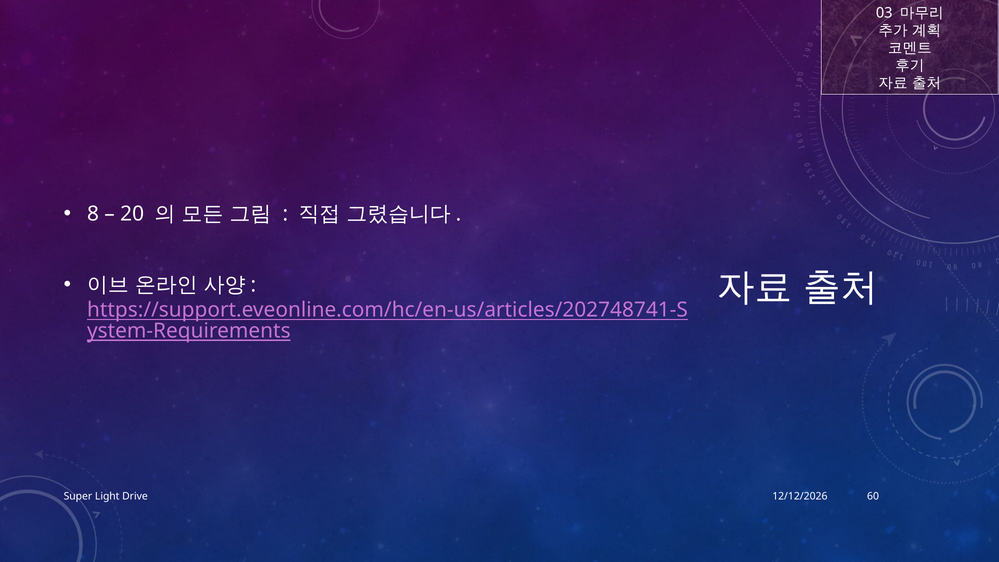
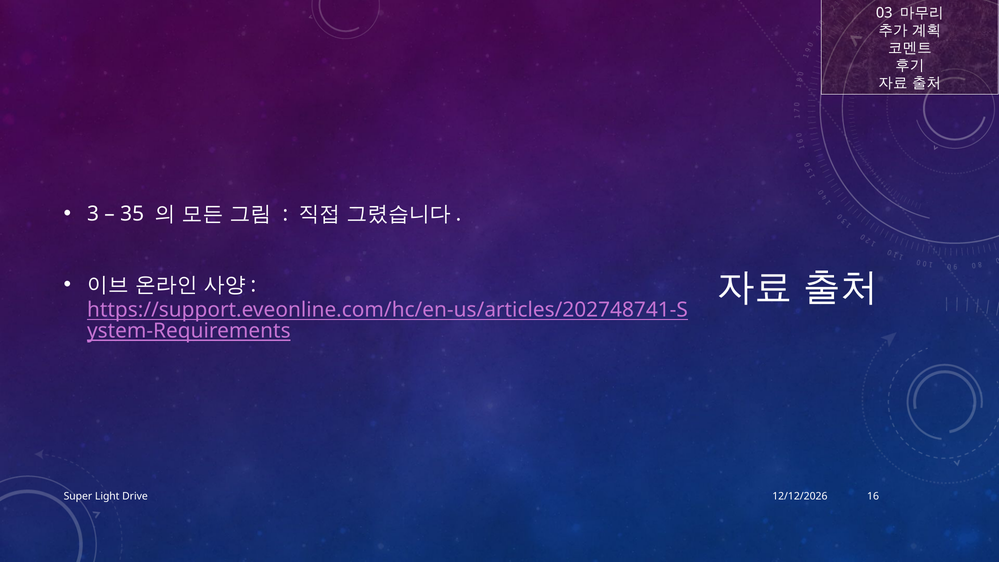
8: 8 -> 3
20: 20 -> 35
60: 60 -> 16
